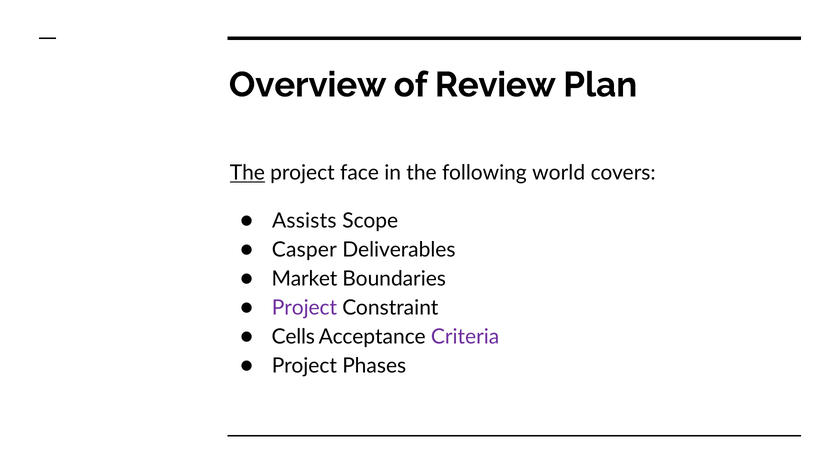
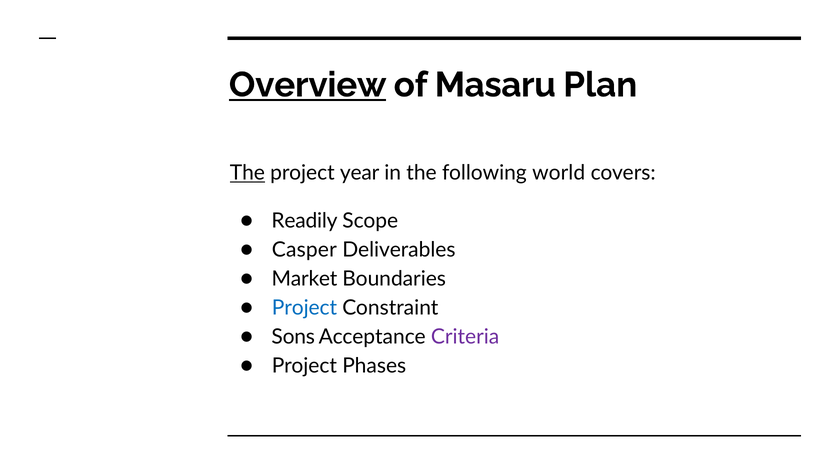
Overview underline: none -> present
Review: Review -> Masaru
face: face -> year
Assists: Assists -> Readily
Project at (304, 307) colour: purple -> blue
Cells: Cells -> Sons
